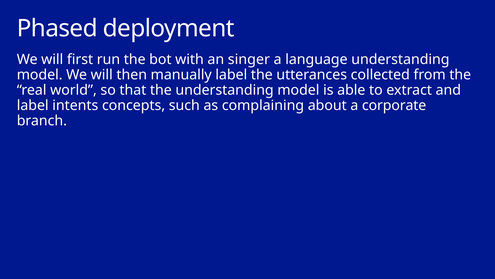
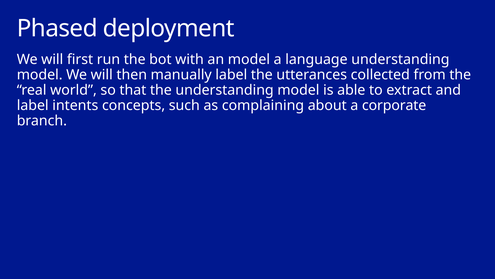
an singer: singer -> model
